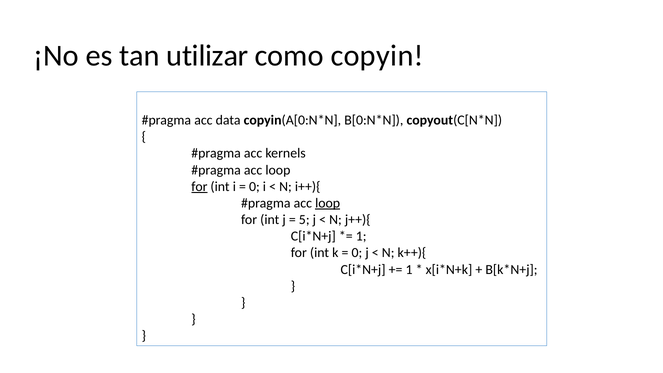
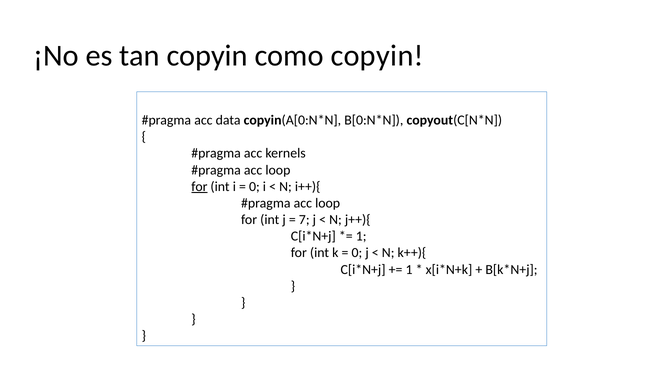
tan utilizar: utilizar -> copyin
loop at (328, 203) underline: present -> none
5: 5 -> 7
